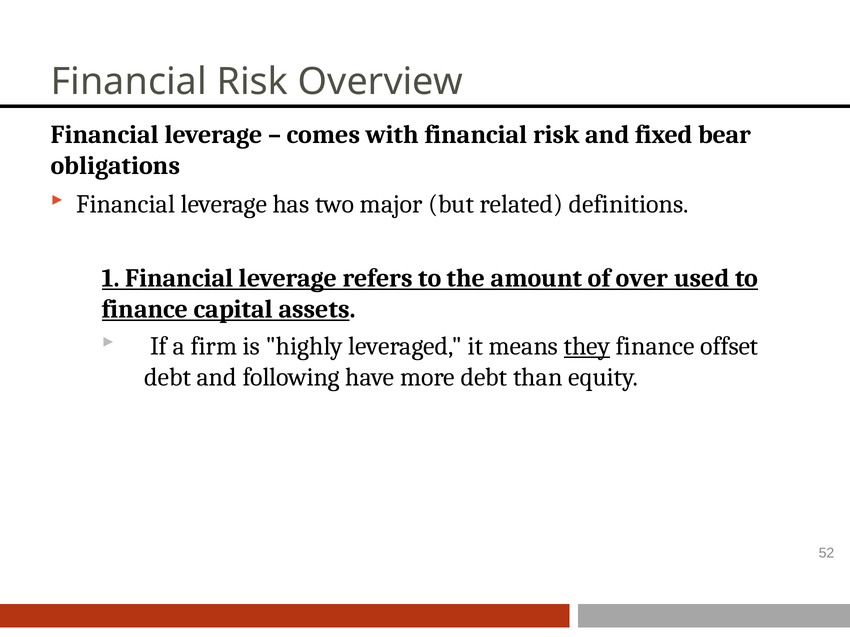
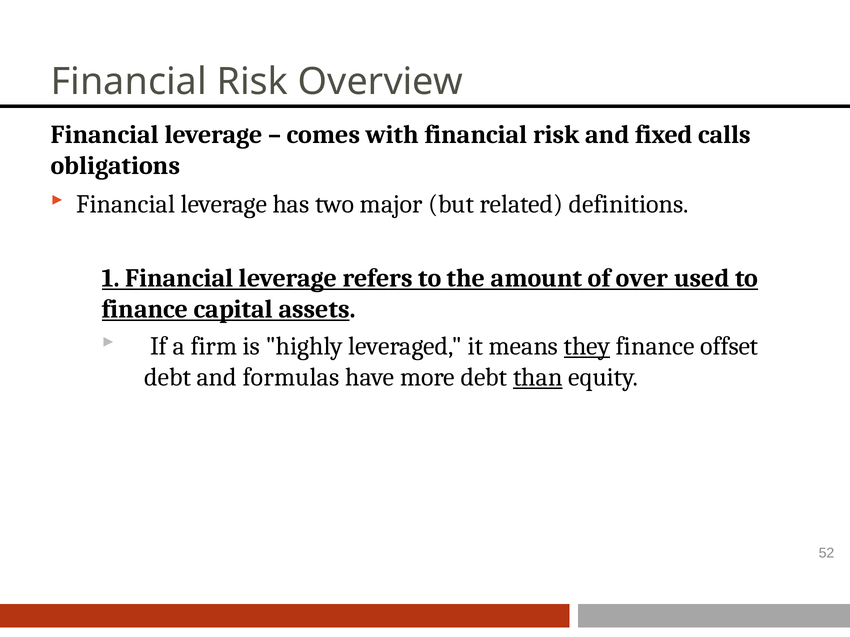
bear: bear -> calls
following: following -> formulas
than underline: none -> present
